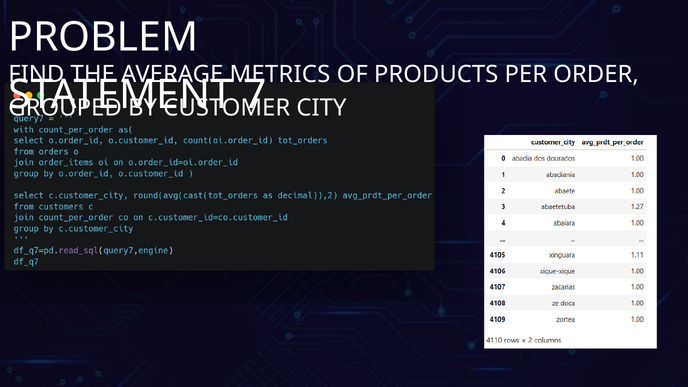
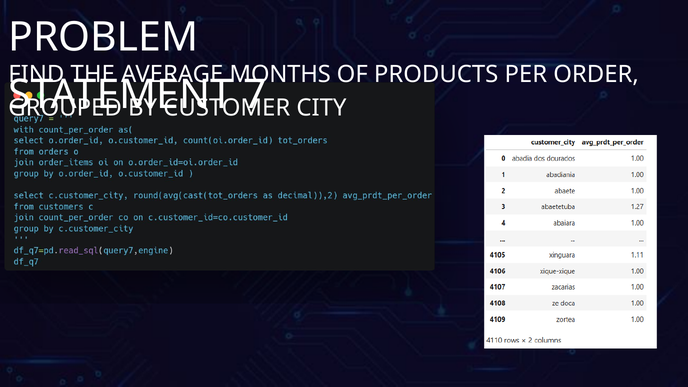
METRICS: METRICS -> MONTHS
